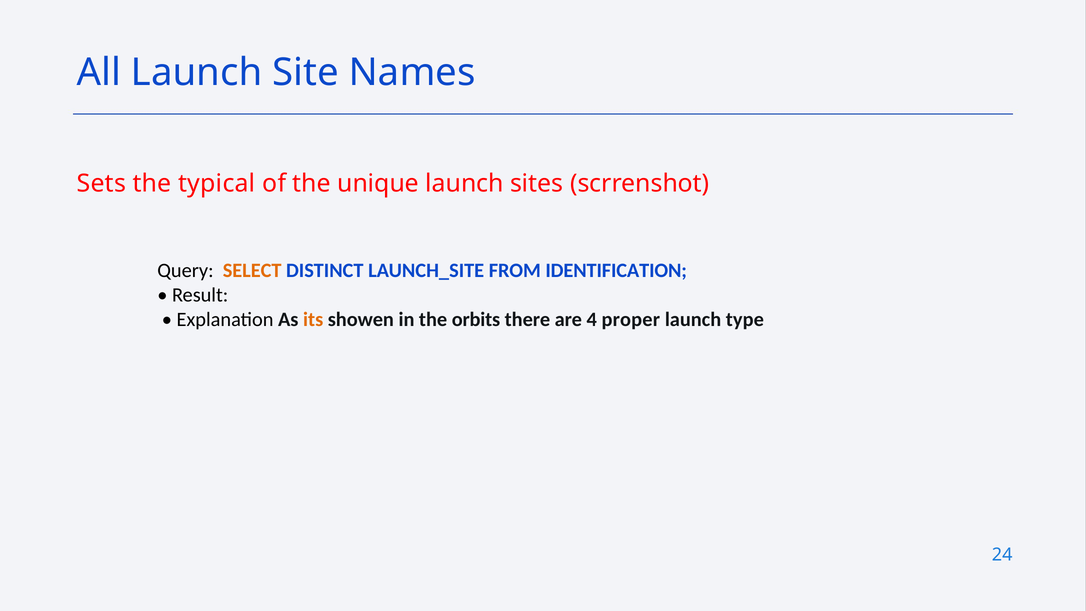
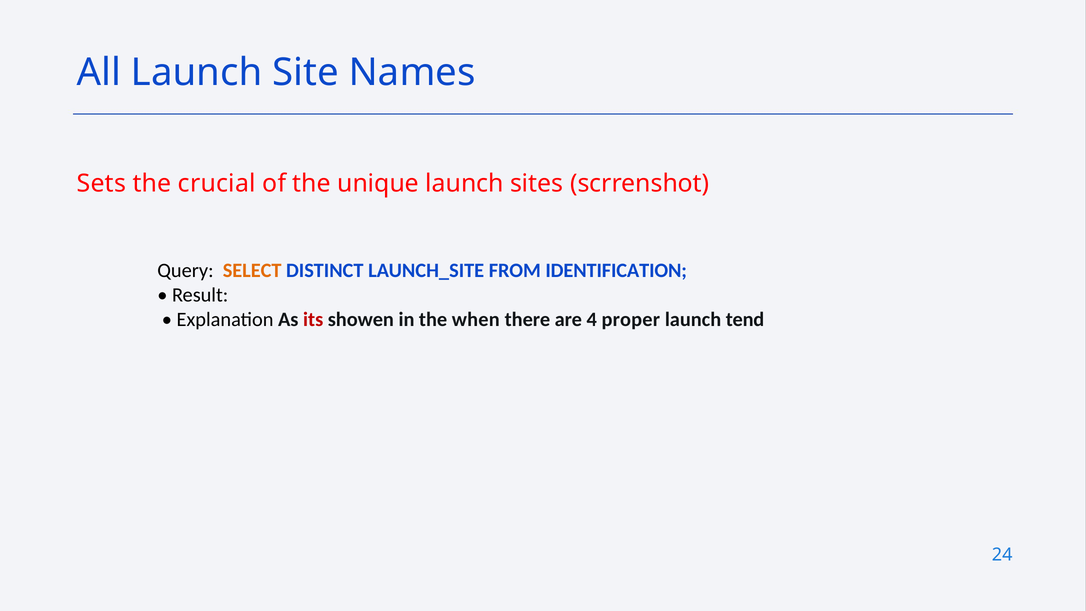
typical: typical -> crucial
its colour: orange -> red
orbits: orbits -> when
type: type -> tend
